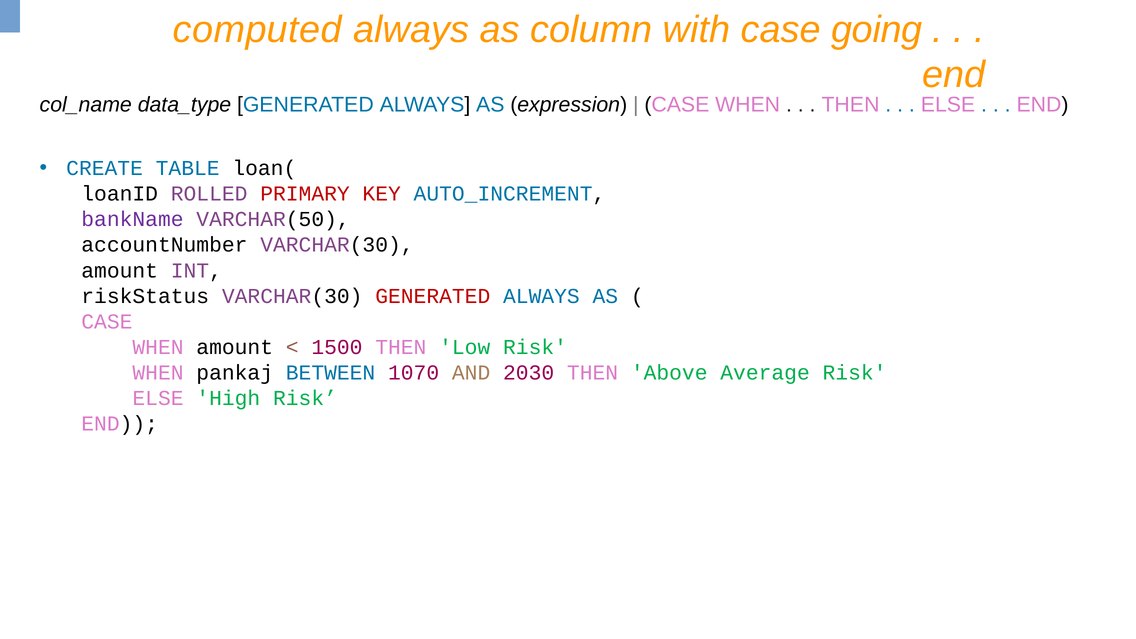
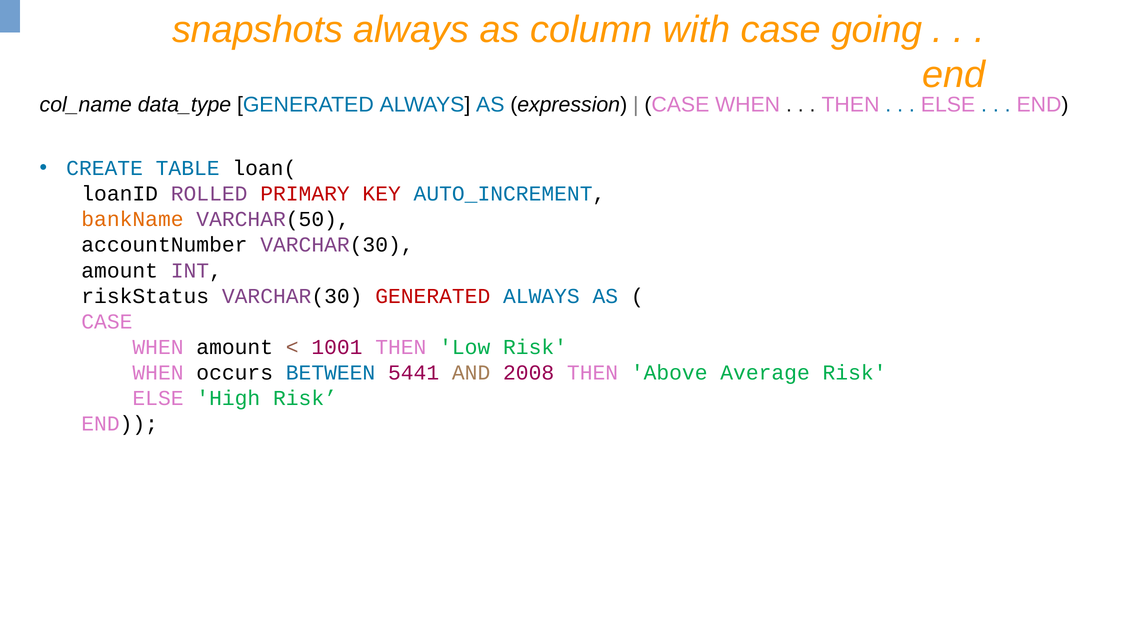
computed: computed -> snapshots
bankName colour: purple -> orange
1500: 1500 -> 1001
pankaj: pankaj -> occurs
1070: 1070 -> 5441
2030: 2030 -> 2008
